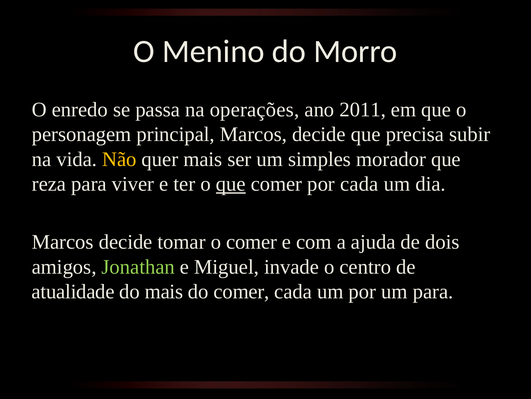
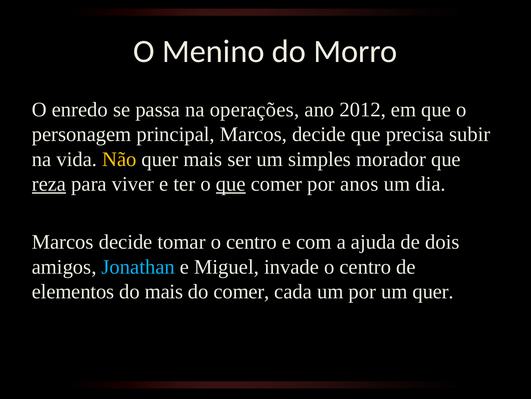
2011: 2011 -> 2012
reza underline: none -> present
por cada: cada -> anos
tomar o comer: comer -> centro
Jonathan colour: light green -> light blue
atualidade: atualidade -> elementos
um para: para -> quer
